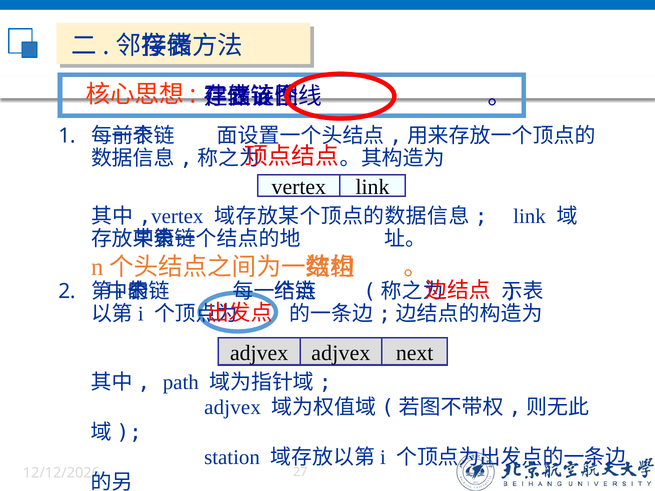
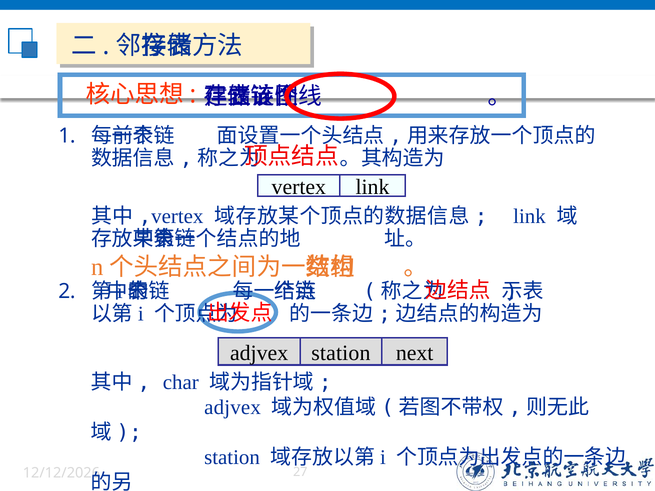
adjvex at (341, 353): adjvex -> station
path: path -> char
